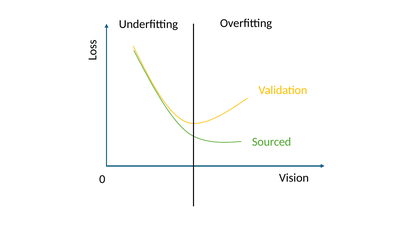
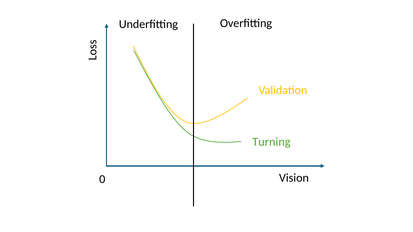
Sourced: Sourced -> Turning
